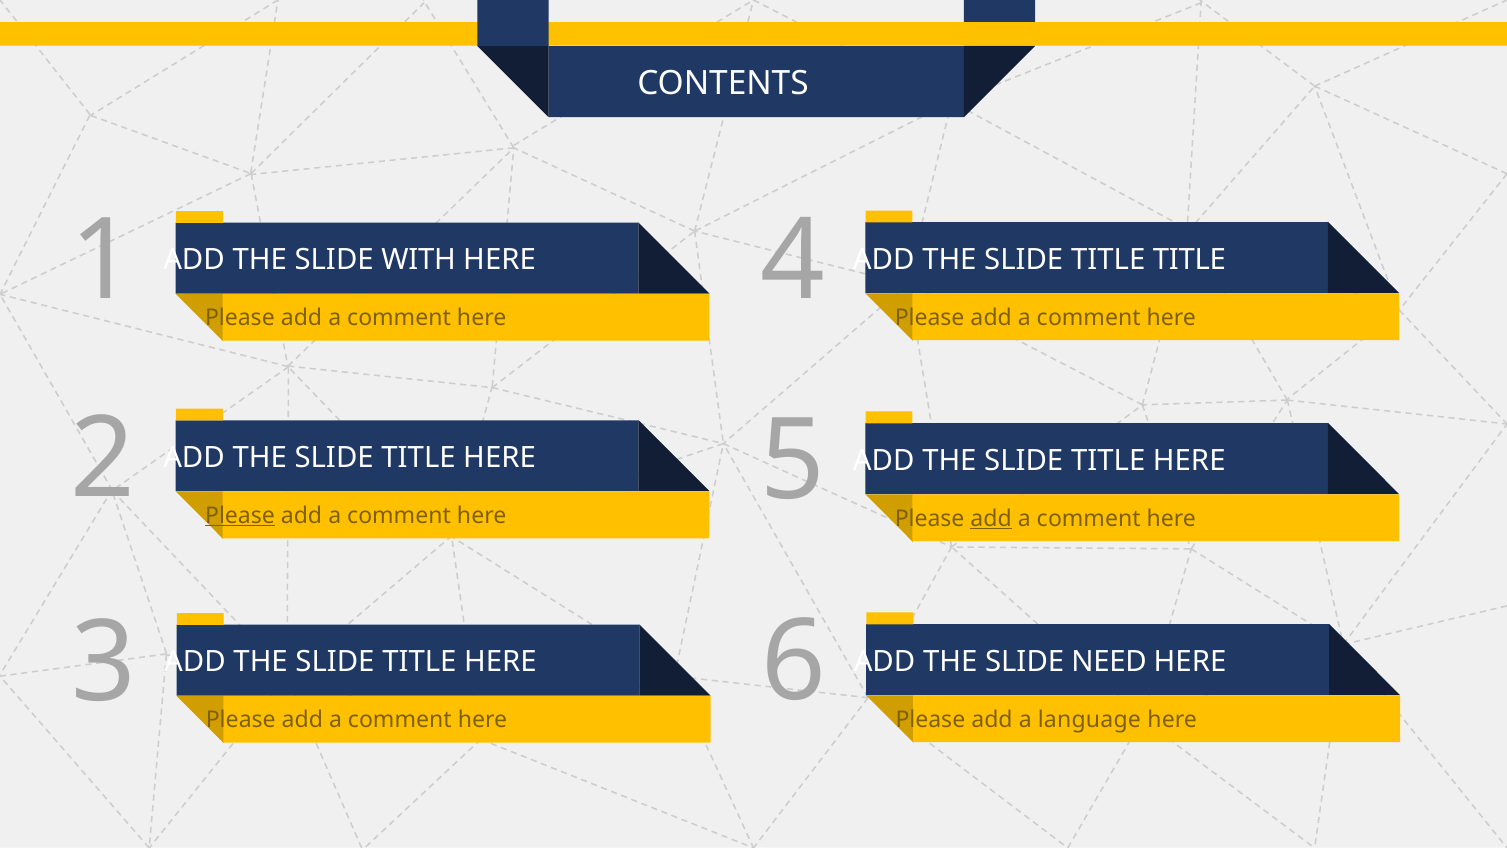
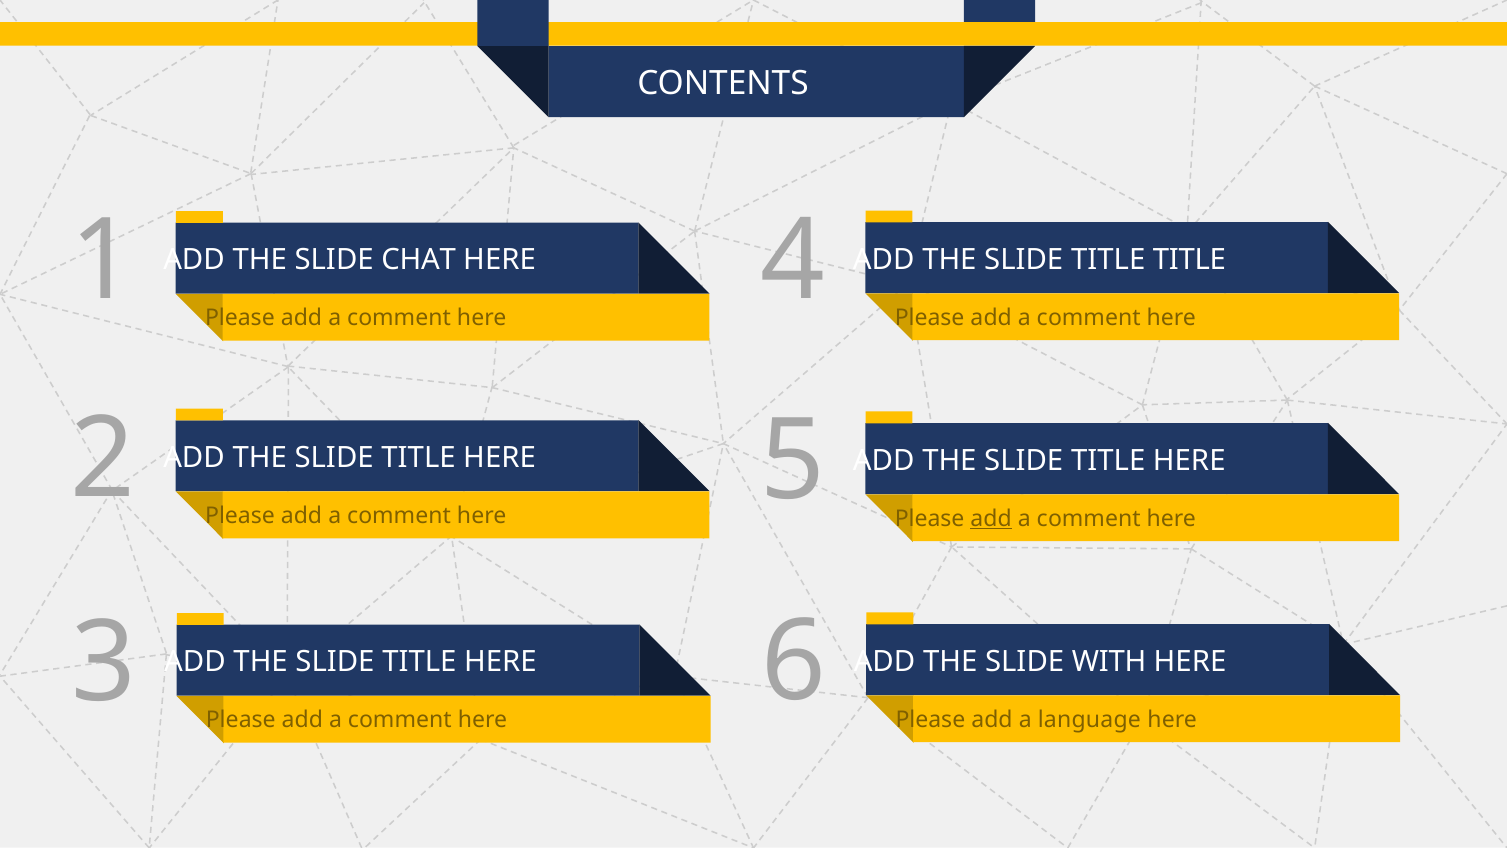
WITH: WITH -> CHAT
Please at (240, 515) underline: present -> none
NEED: NEED -> WITH
